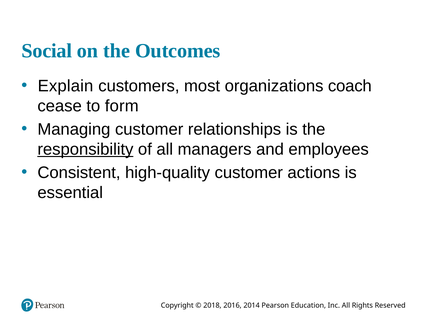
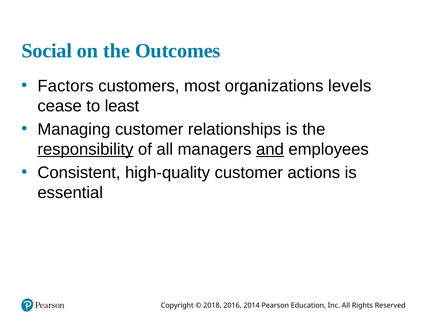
Explain: Explain -> Factors
coach: coach -> levels
form: form -> least
and underline: none -> present
